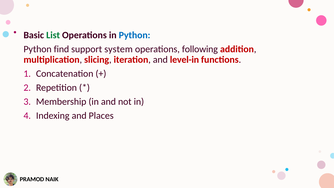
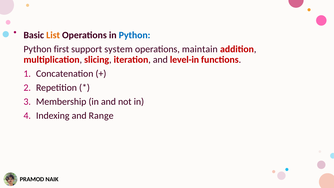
List colour: green -> orange
find: find -> first
following: following -> maintain
Places: Places -> Range
